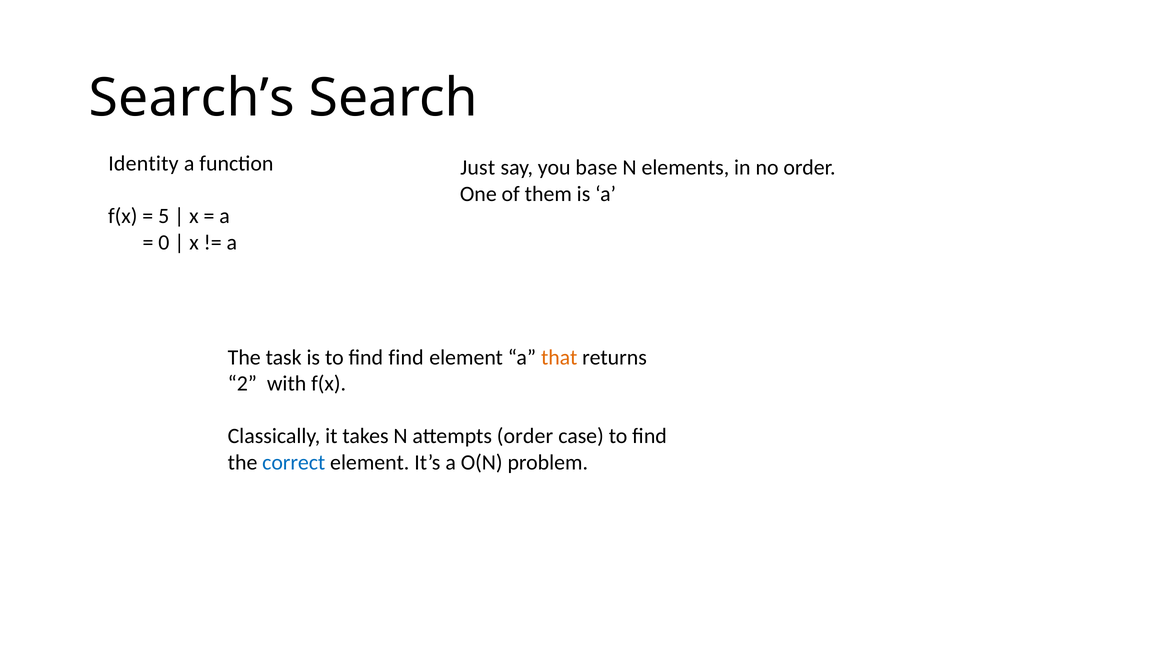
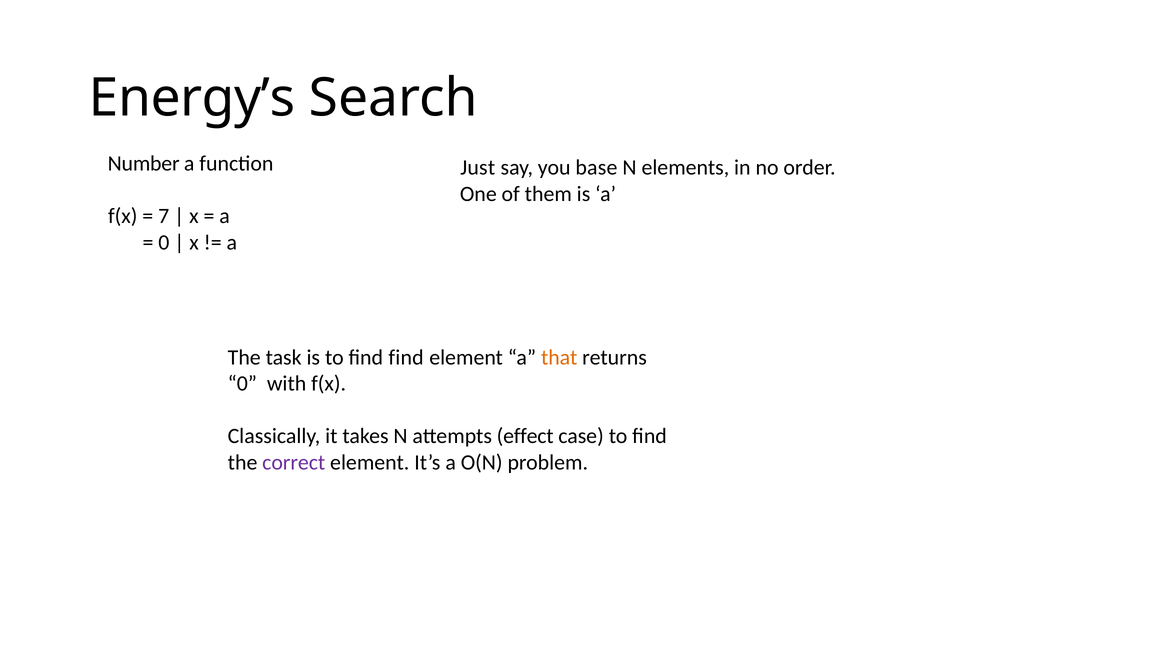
Search’s: Search’s -> Energy’s
Identity: Identity -> Number
5: 5 -> 7
2 at (242, 384): 2 -> 0
attempts order: order -> effect
correct colour: blue -> purple
